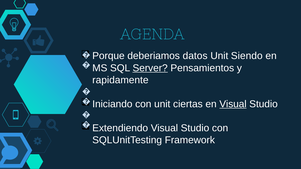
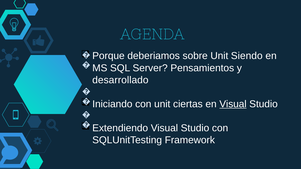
datos: datos -> sobre
Server underline: present -> none
rapidamente: rapidamente -> desarrollado
